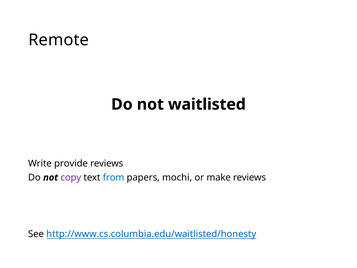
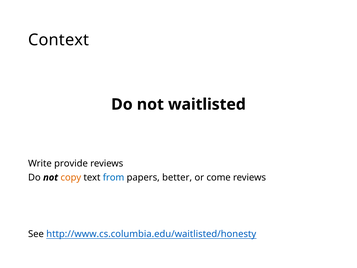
Remote: Remote -> Context
copy colour: purple -> orange
mochi: mochi -> better
make: make -> come
